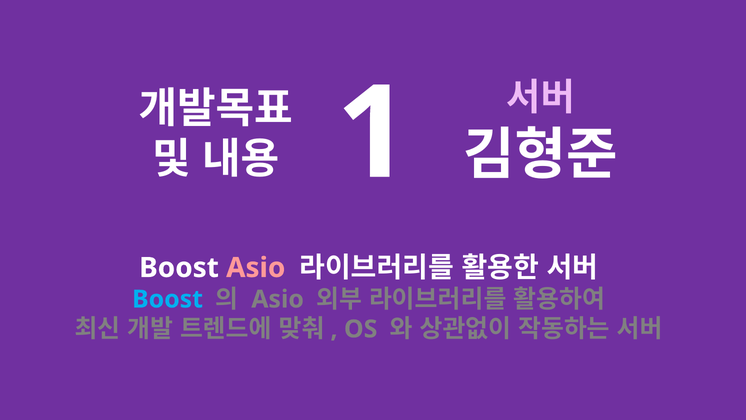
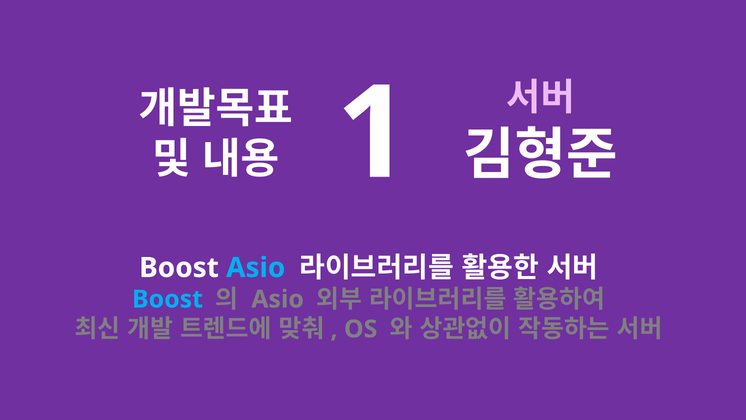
Asio at (256, 268) colour: pink -> light blue
